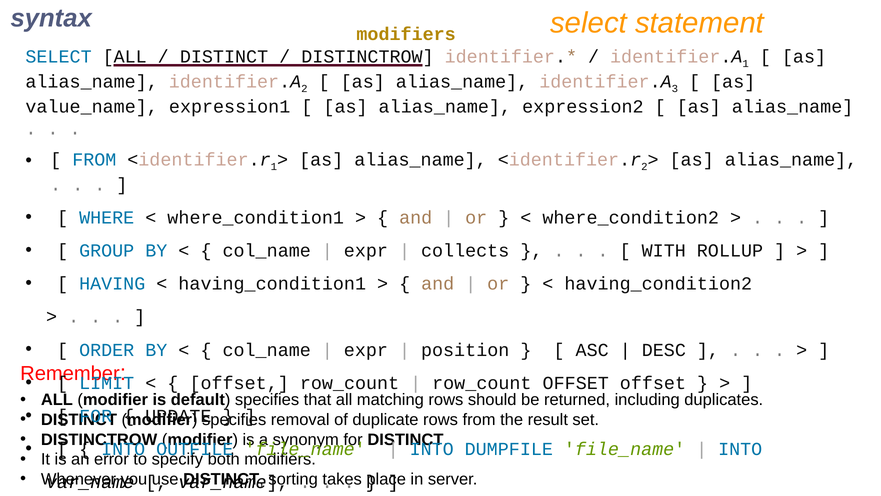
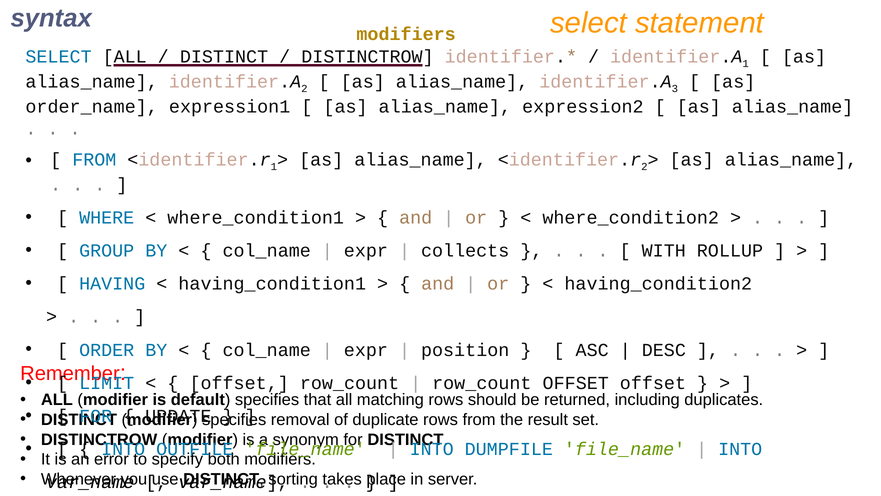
value_name: value_name -> order_name
